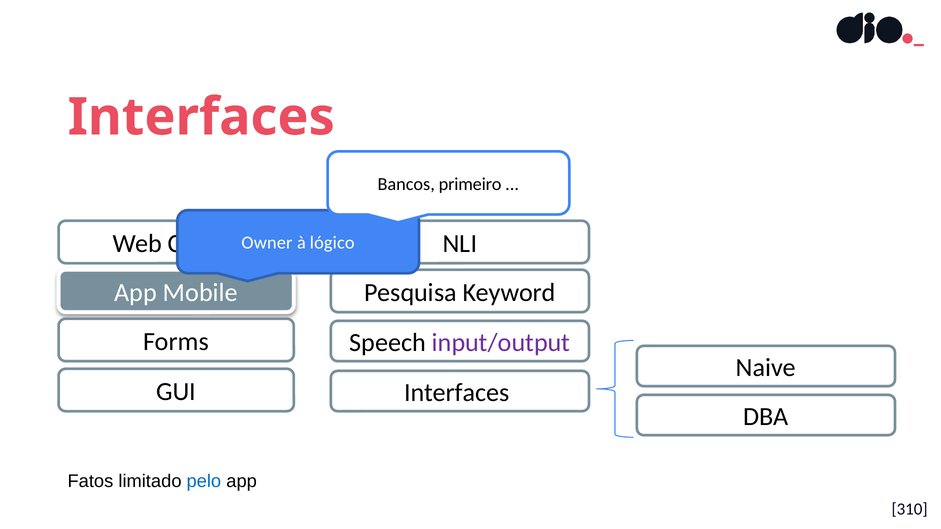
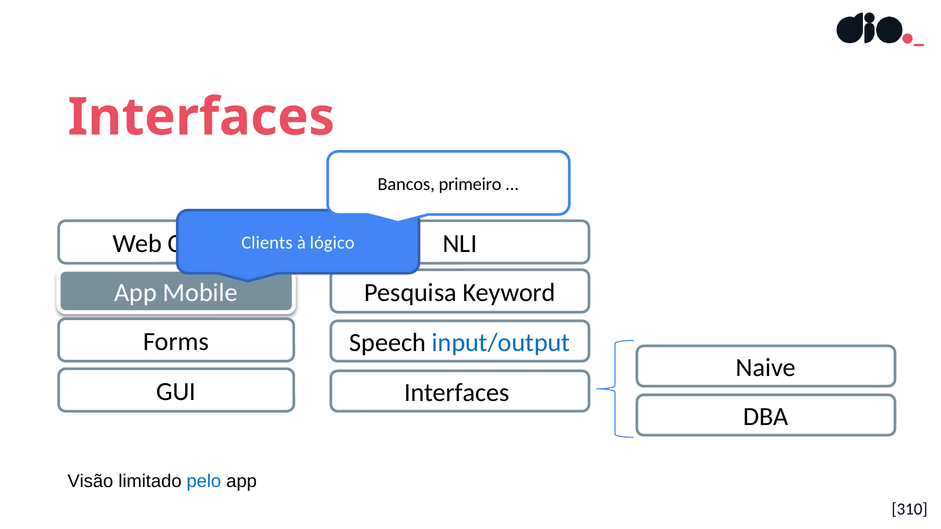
Owner at (267, 243): Owner -> Clients
input/output colour: purple -> blue
Fatos: Fatos -> Visão
